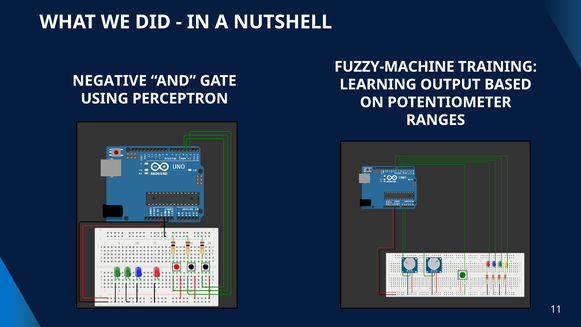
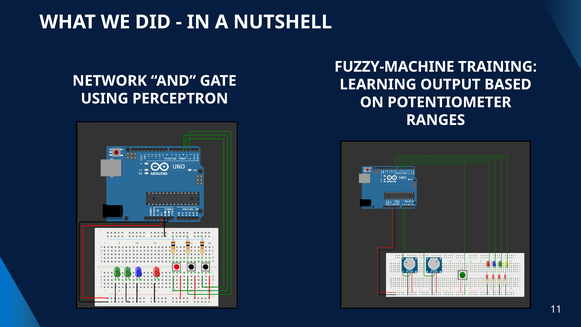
NEGATIVE: NEGATIVE -> NETWORK
